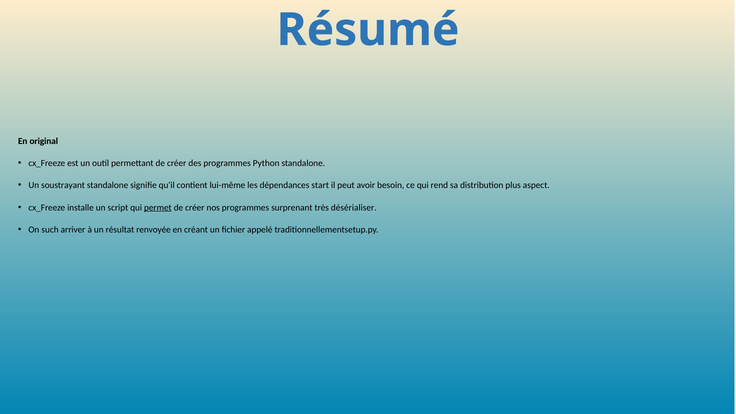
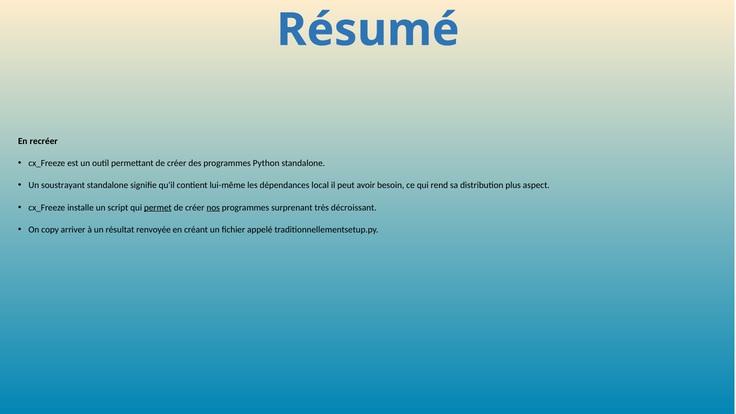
original: original -> recréer
start: start -> local
nos underline: none -> present
désérialiser: désérialiser -> décroissant
such: such -> copy
